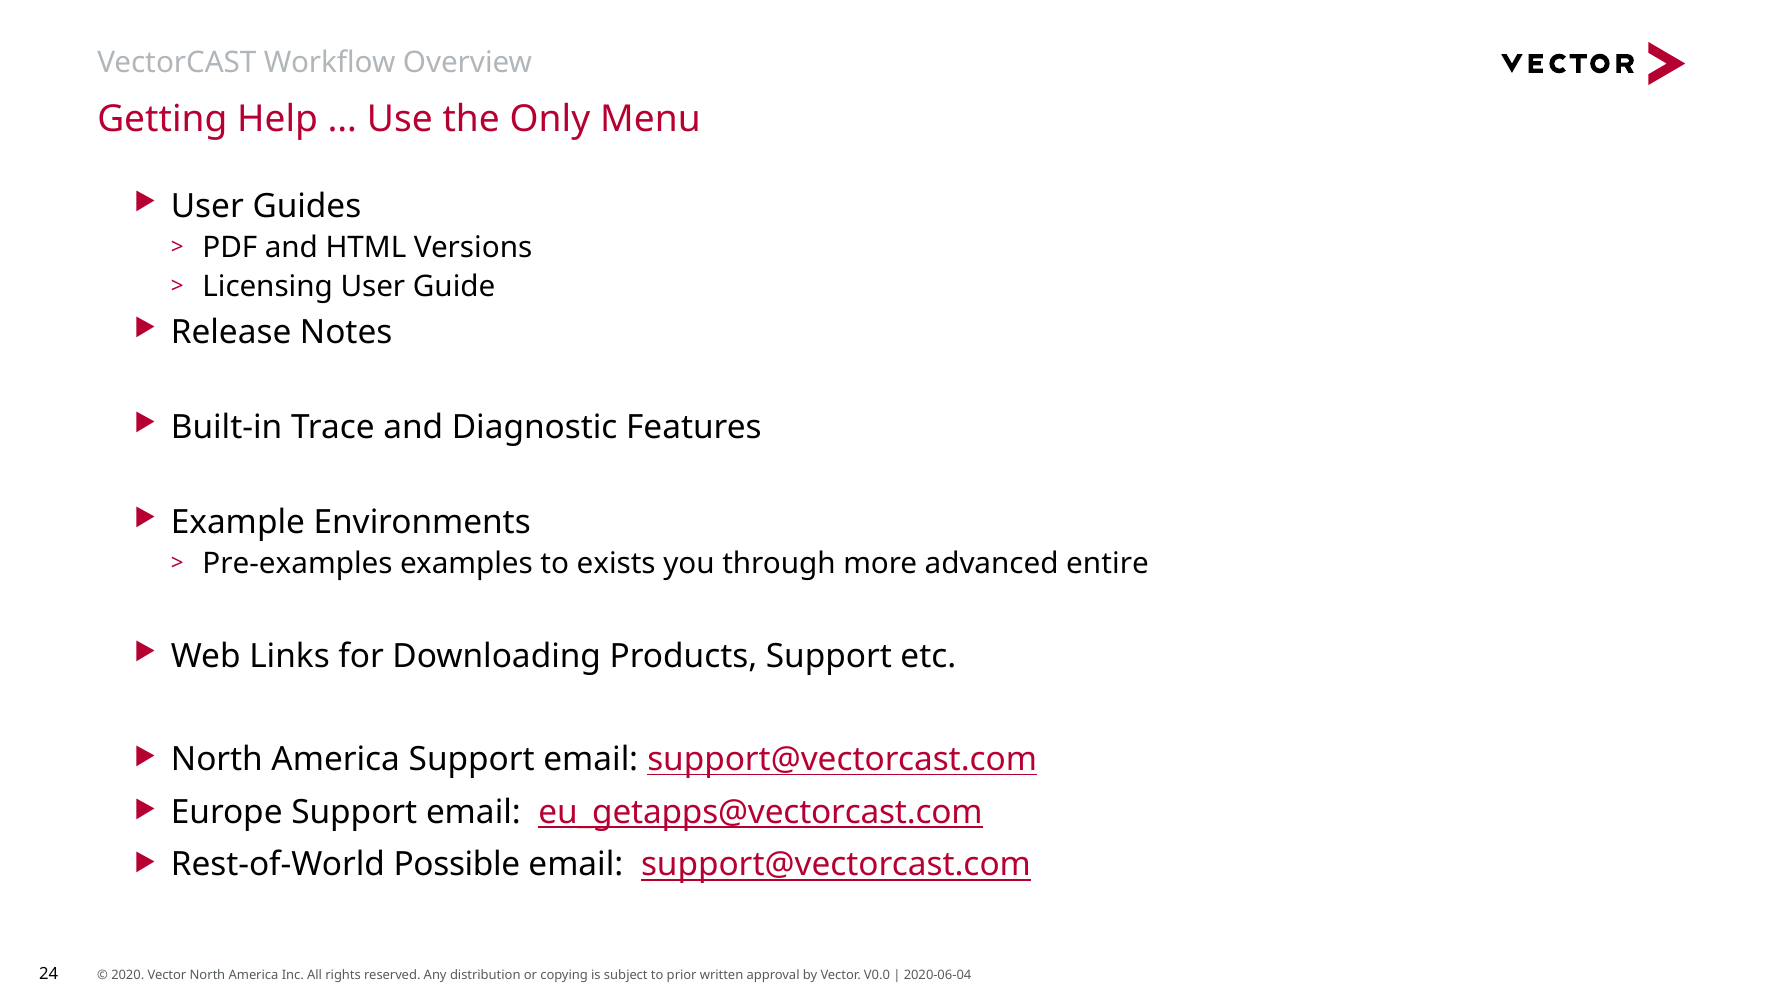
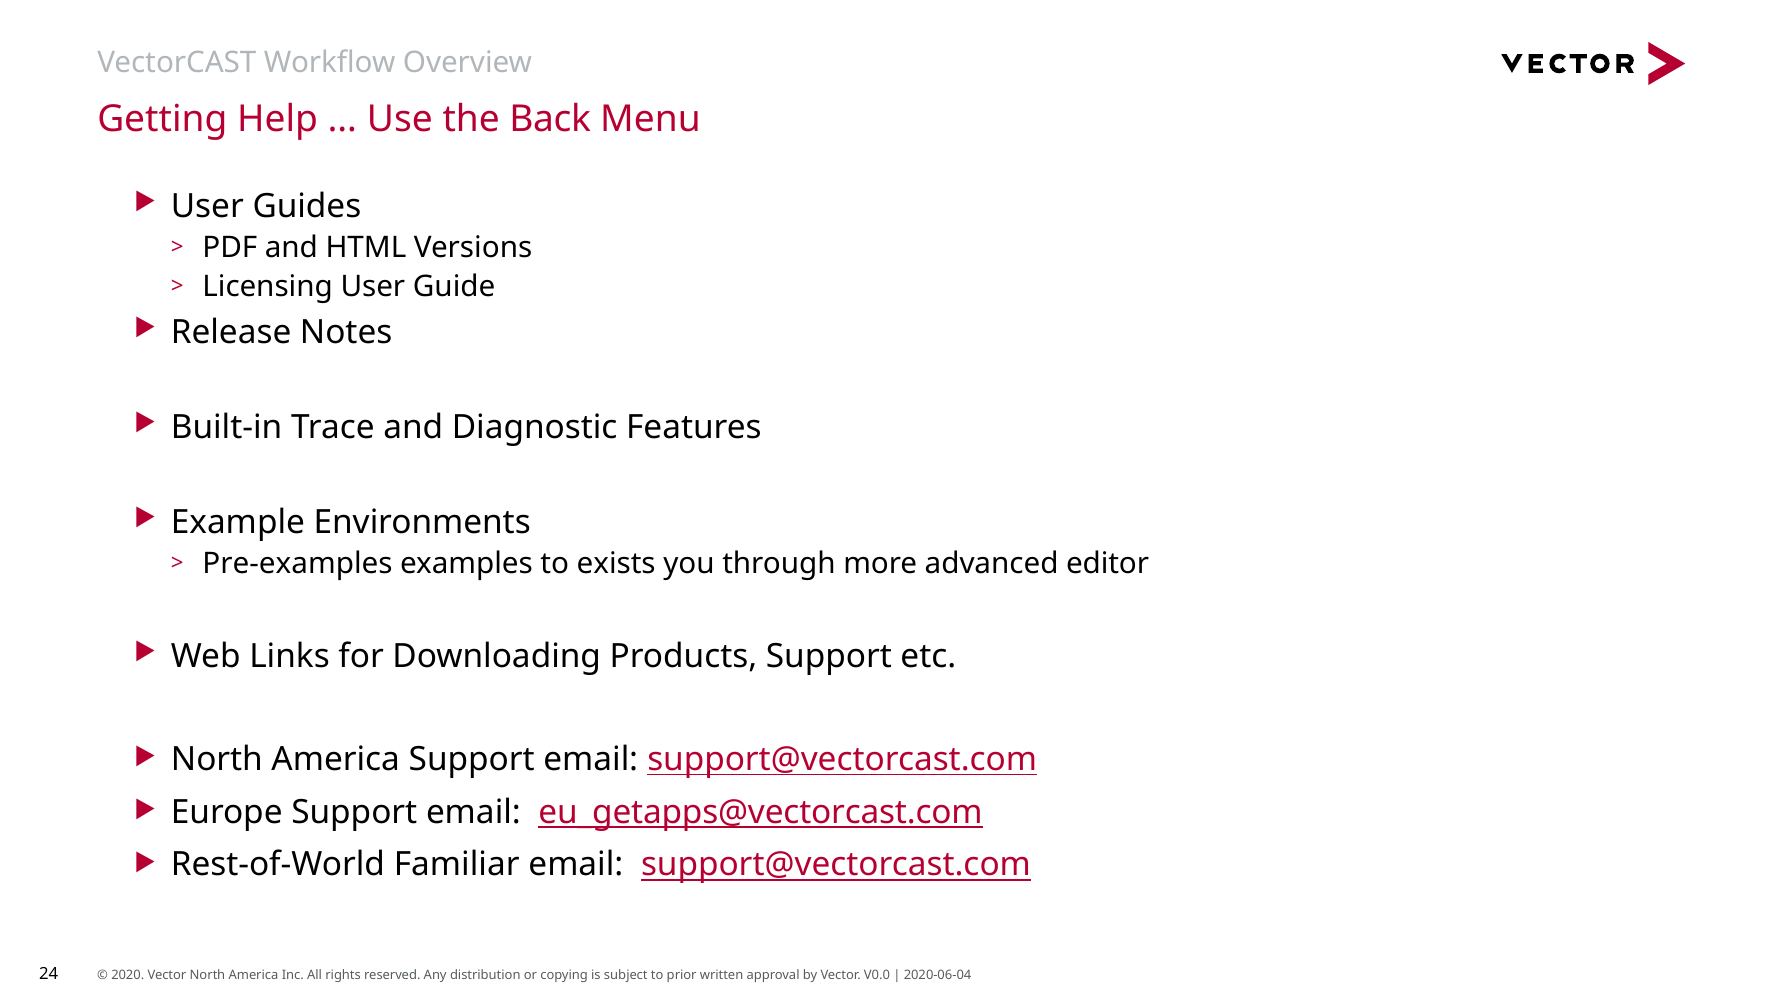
Only: Only -> Back
entire: entire -> editor
Possible: Possible -> Familiar
